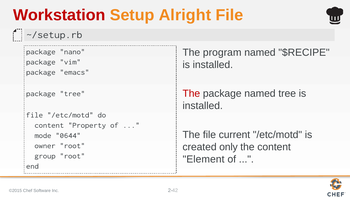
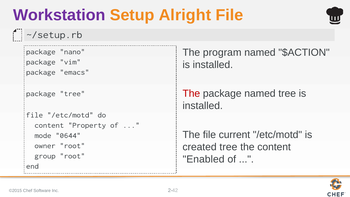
Workstation colour: red -> purple
$RECIPE: $RECIPE -> $ACTION
created only: only -> tree
Element: Element -> Enabled
